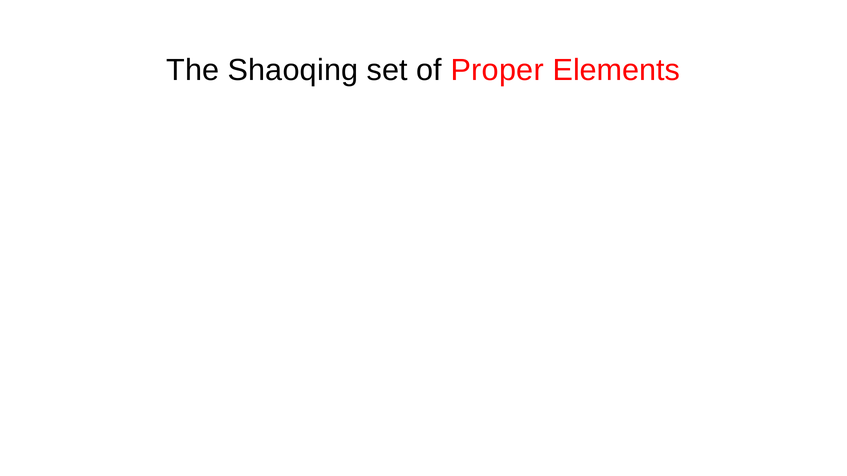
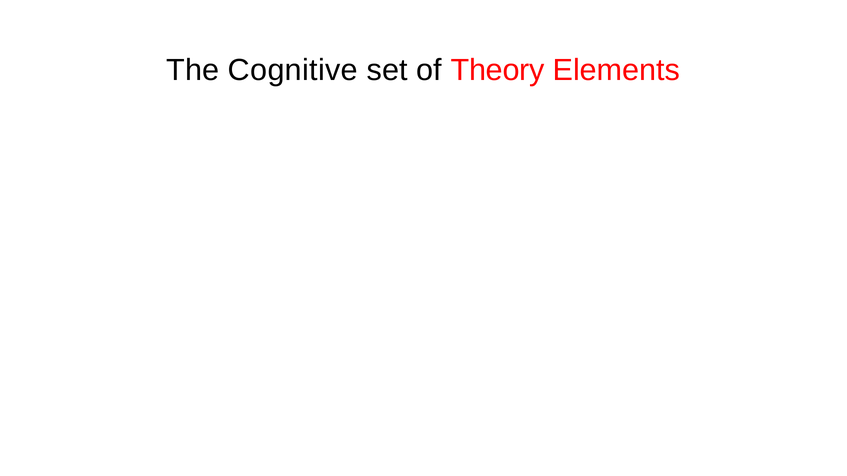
The Shaoqing: Shaoqing -> Cognitive
Proper: Proper -> Theory
